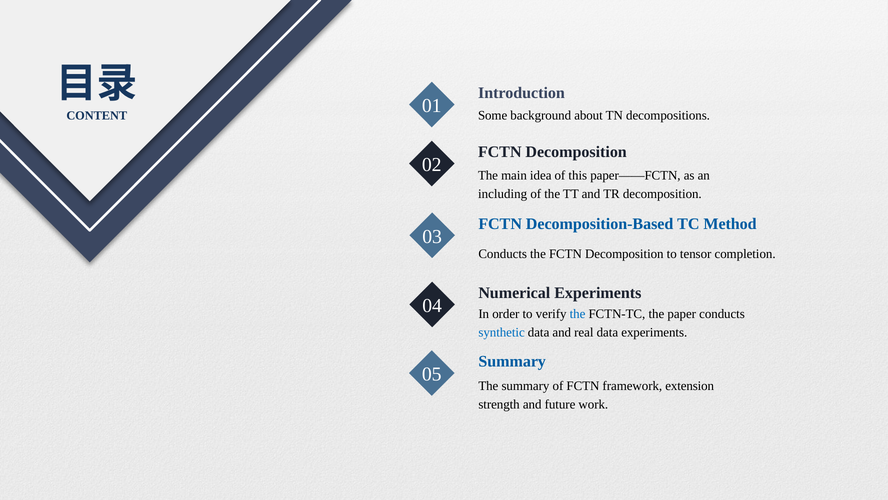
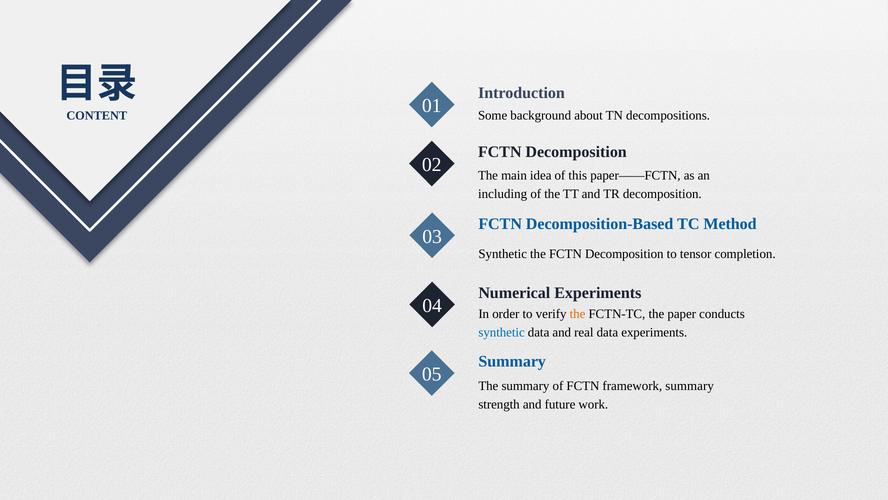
Conducts at (503, 254): Conducts -> Synthetic
the at (578, 314) colour: blue -> orange
framework extension: extension -> summary
